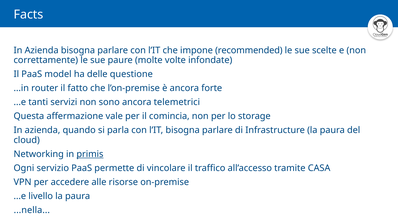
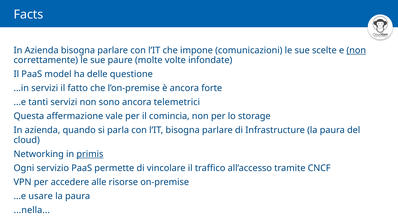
recommended: recommended -> comunicazioni
non at (356, 50) underline: none -> present
...in router: router -> servizi
CASA: CASA -> CNCF
livello: livello -> usare
